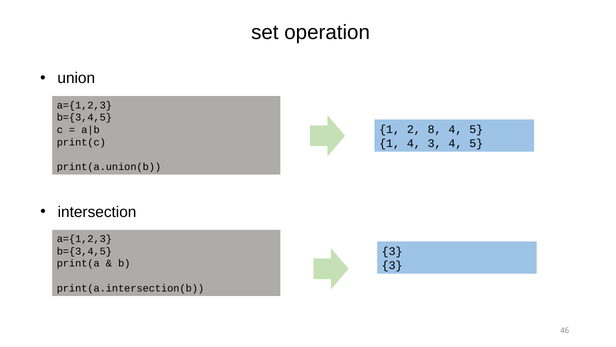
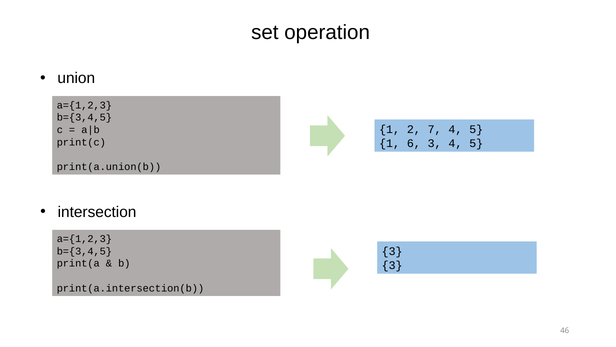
8: 8 -> 7
1 4: 4 -> 6
